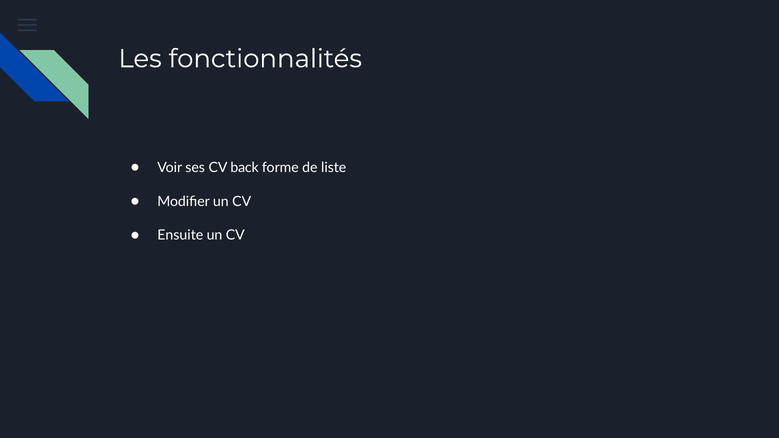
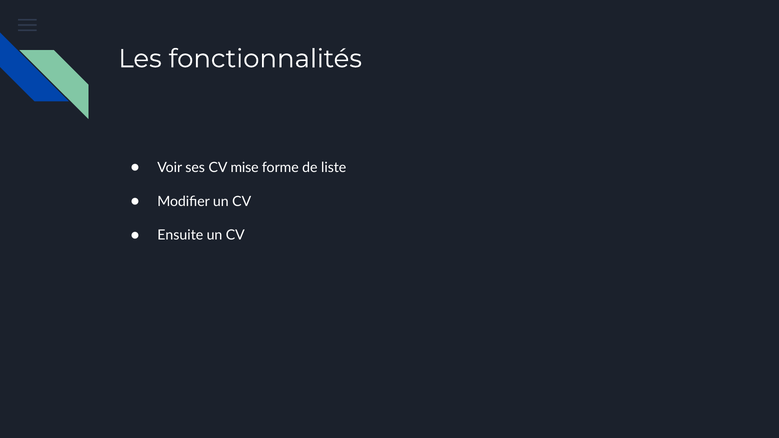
back: back -> mise
